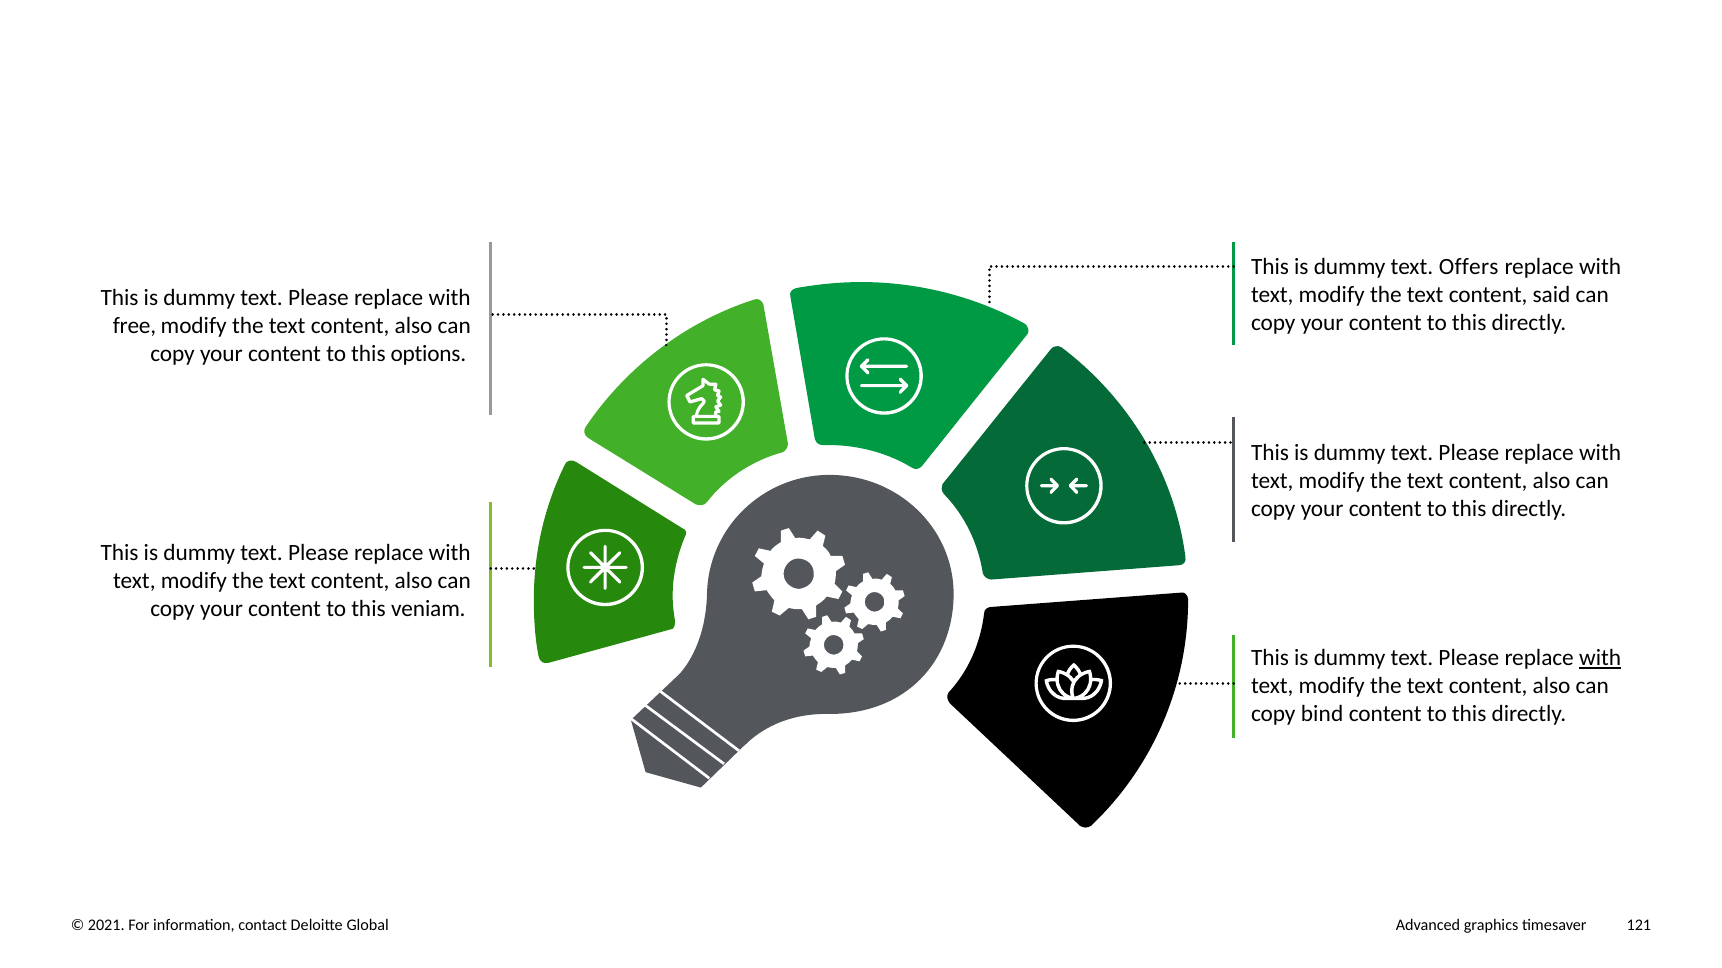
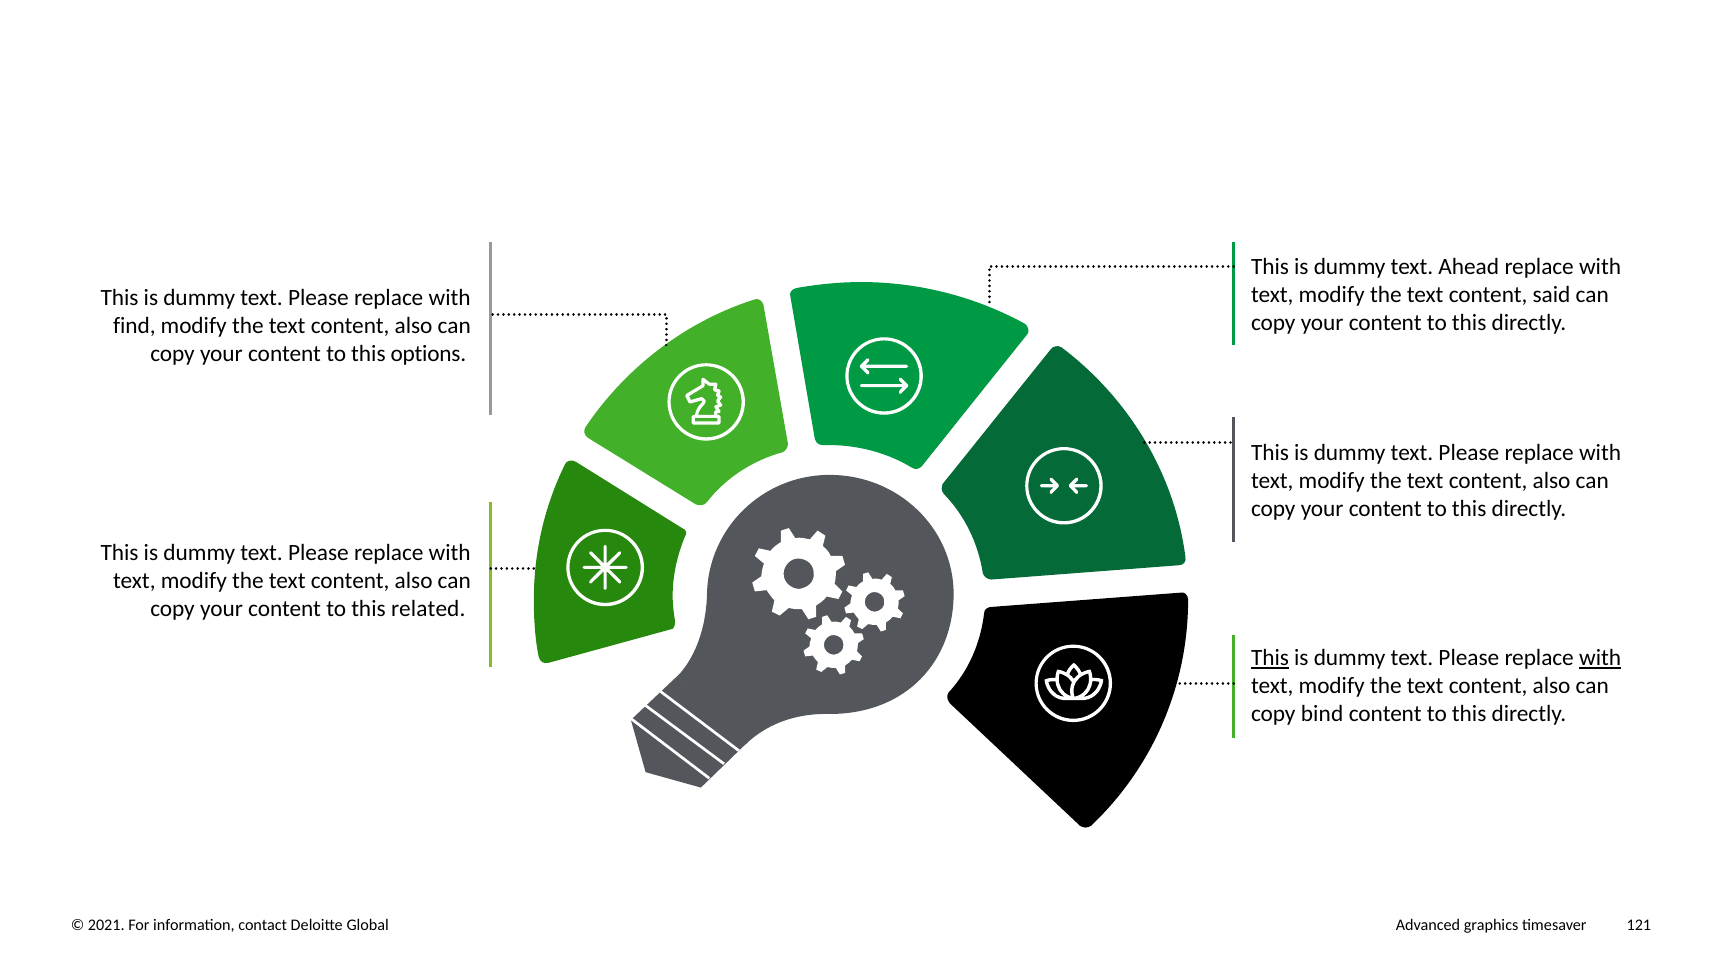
Offers: Offers -> Ahead
free: free -> find
veniam: veniam -> related
This at (1270, 658) underline: none -> present
